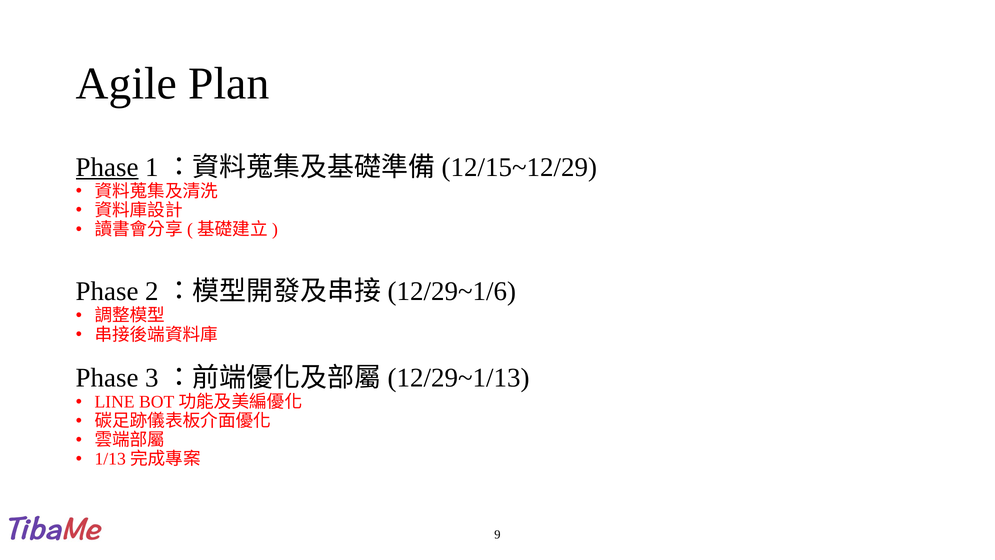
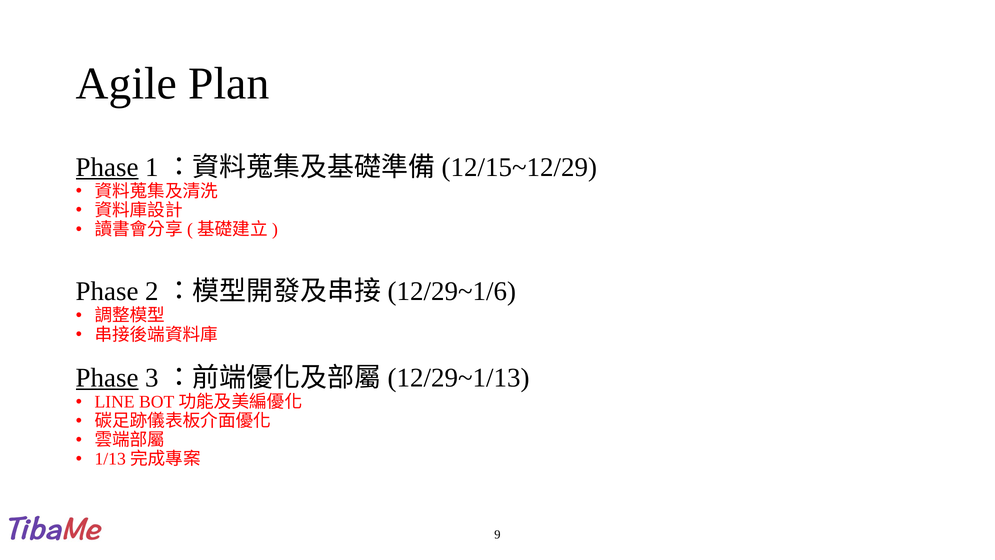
Phase at (107, 378) underline: none -> present
